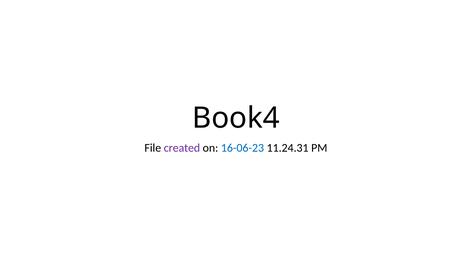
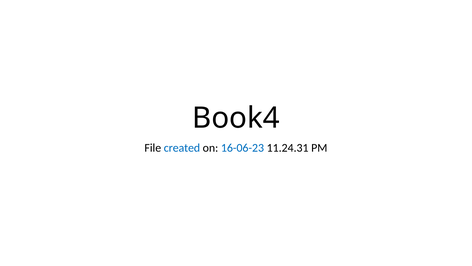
created colour: purple -> blue
